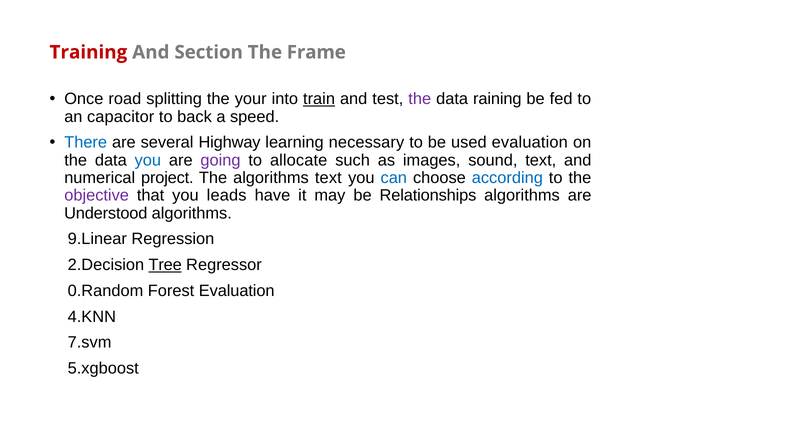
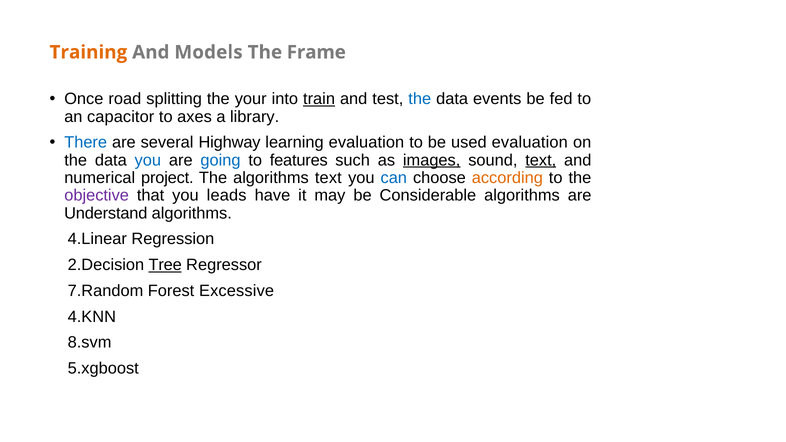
Training colour: red -> orange
Section: Section -> Models
the at (420, 99) colour: purple -> blue
raining: raining -> events
back: back -> axes
speed: speed -> library
learning necessary: necessary -> evaluation
going colour: purple -> blue
allocate: allocate -> features
images underline: none -> present
text at (541, 160) underline: none -> present
according colour: blue -> orange
Relationships: Relationships -> Considerable
Understood: Understood -> Understand
9.Linear: 9.Linear -> 4.Linear
0.Random: 0.Random -> 7.Random
Forest Evaluation: Evaluation -> Excessive
7.svm: 7.svm -> 8.svm
